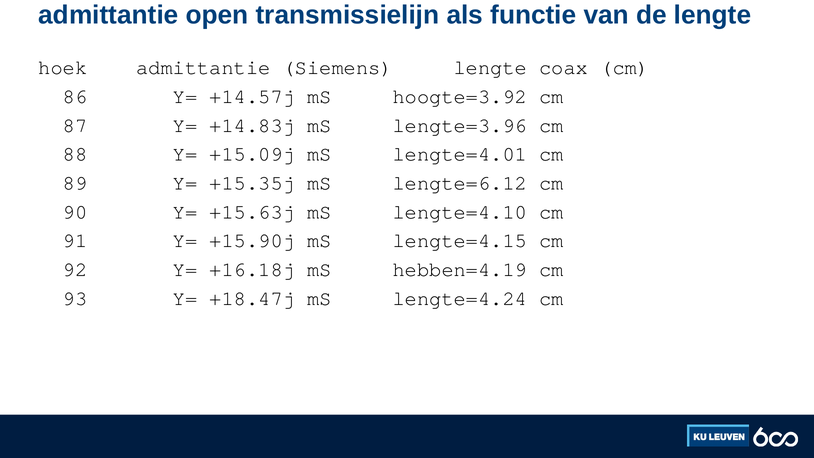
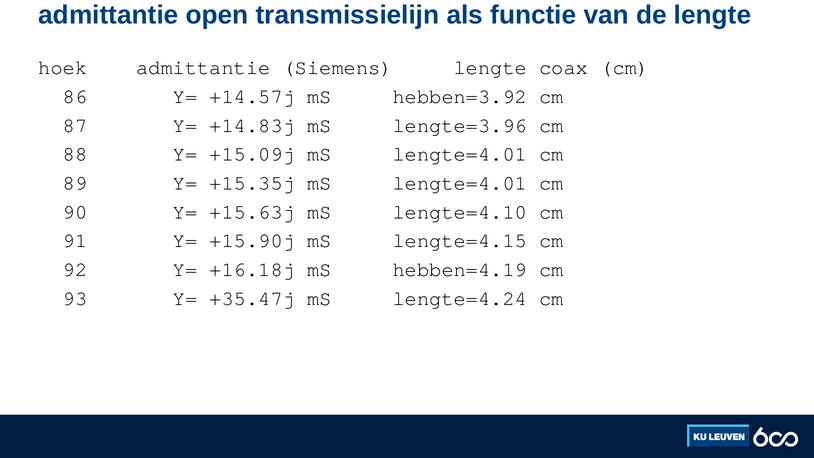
hoogte=3.92: hoogte=3.92 -> hebben=3.92
+15.35j mS lengte=6.12: lengte=6.12 -> lengte=4.01
+18.47j: +18.47j -> +35.47j
